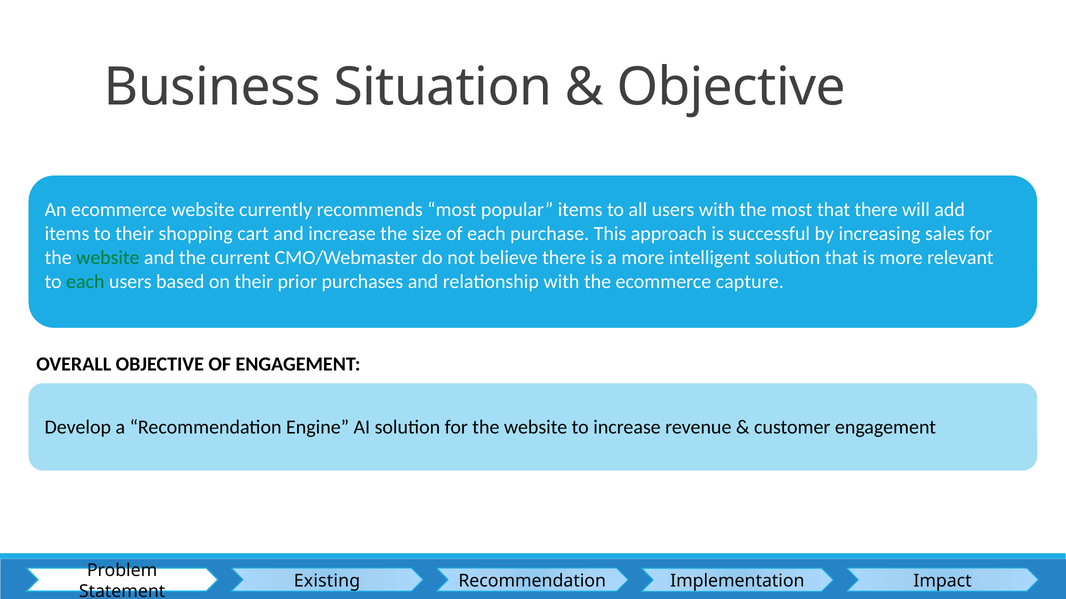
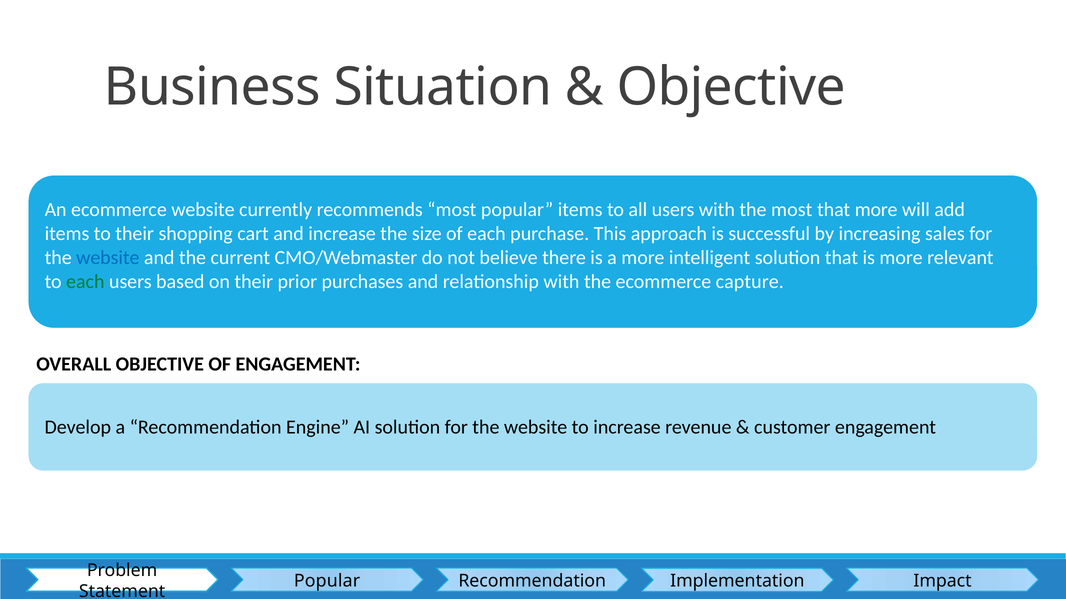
that there: there -> more
website at (108, 258) colour: green -> blue
Existing at (327, 581): Existing -> Popular
